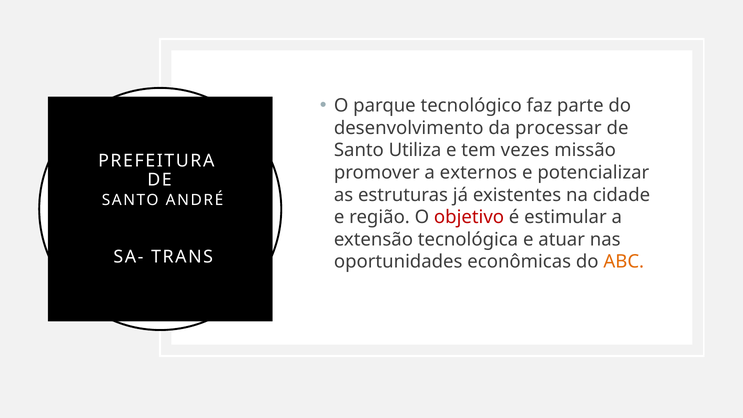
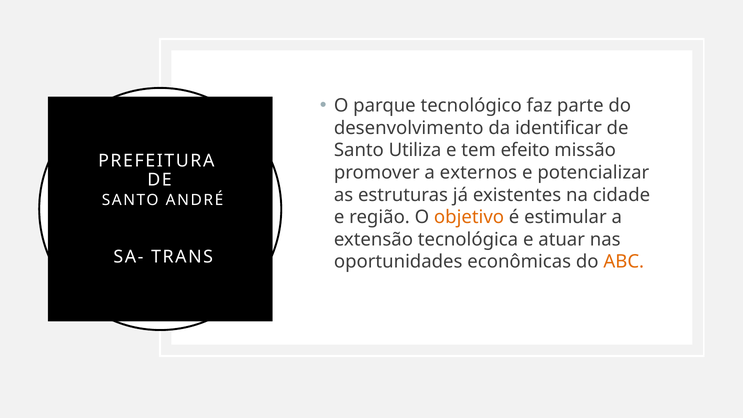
processar: processar -> identificar
vezes: vezes -> efeito
objetivo colour: red -> orange
